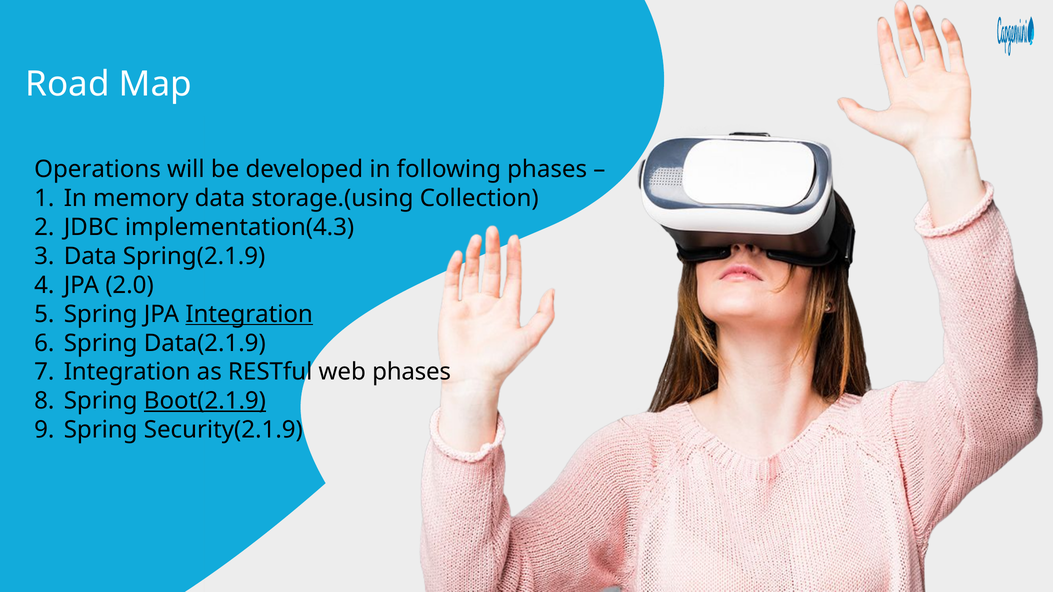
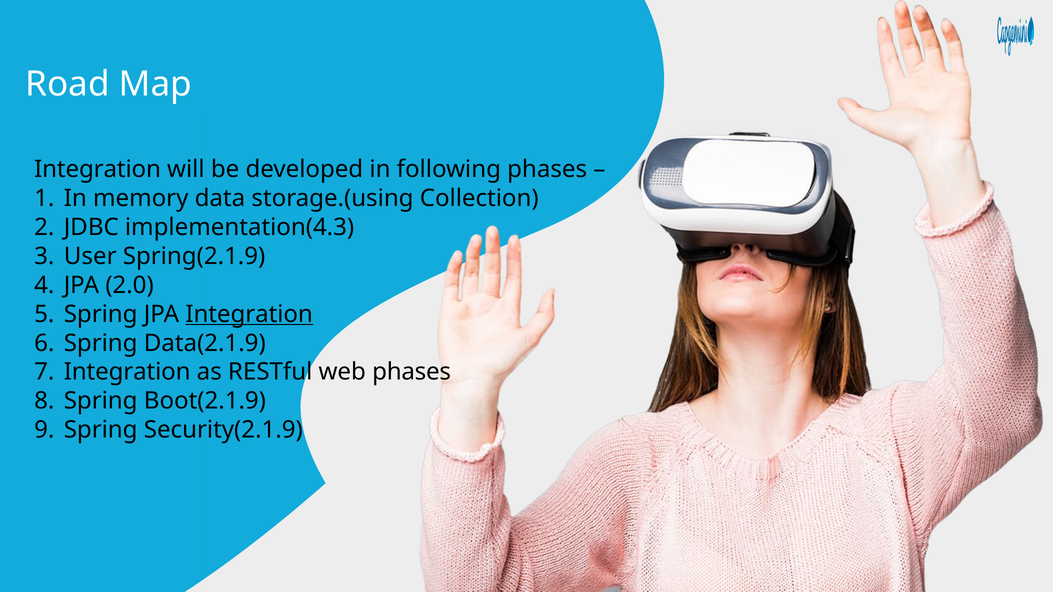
Operations at (98, 170): Operations -> Integration
Data at (90, 256): Data -> User
Boot(2.1.9 underline: present -> none
